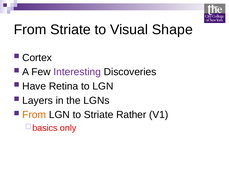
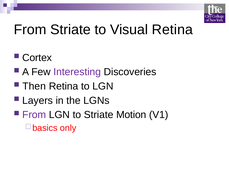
Visual Shape: Shape -> Retina
Have: Have -> Then
From at (34, 115) colour: orange -> purple
Rather: Rather -> Motion
